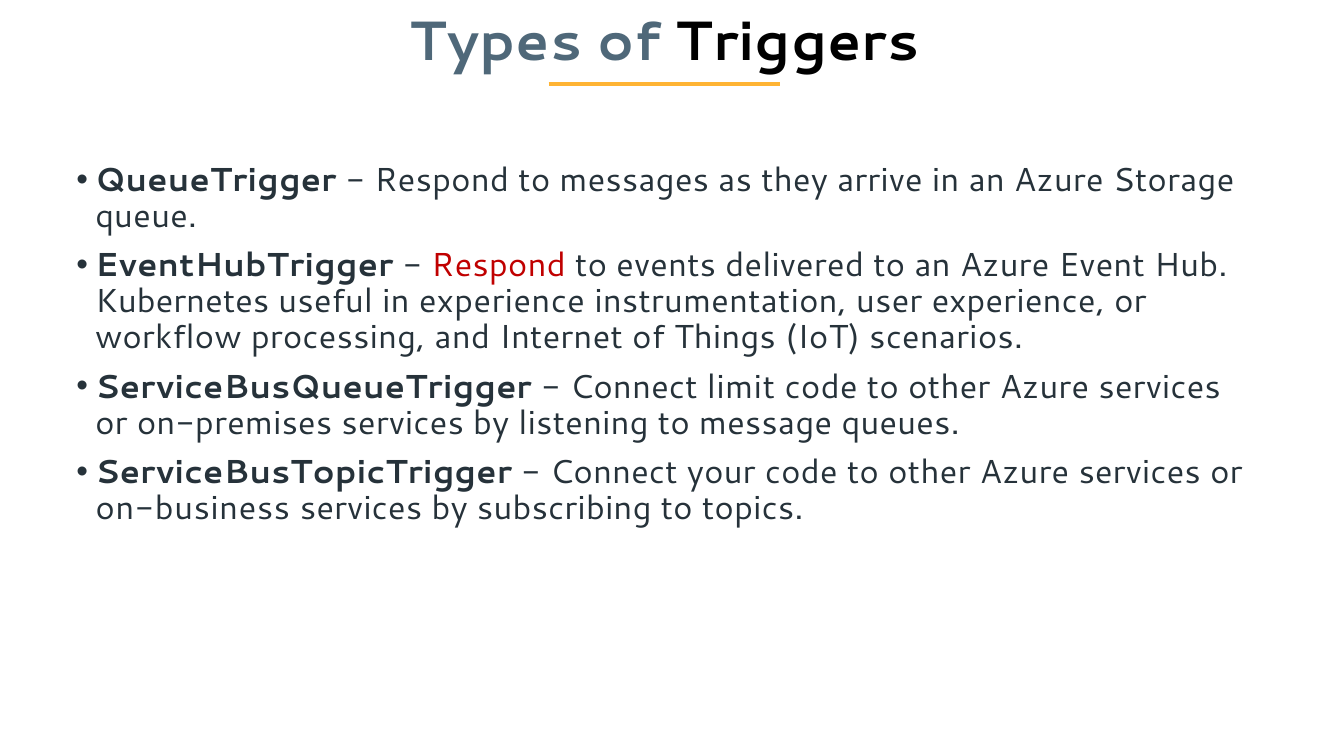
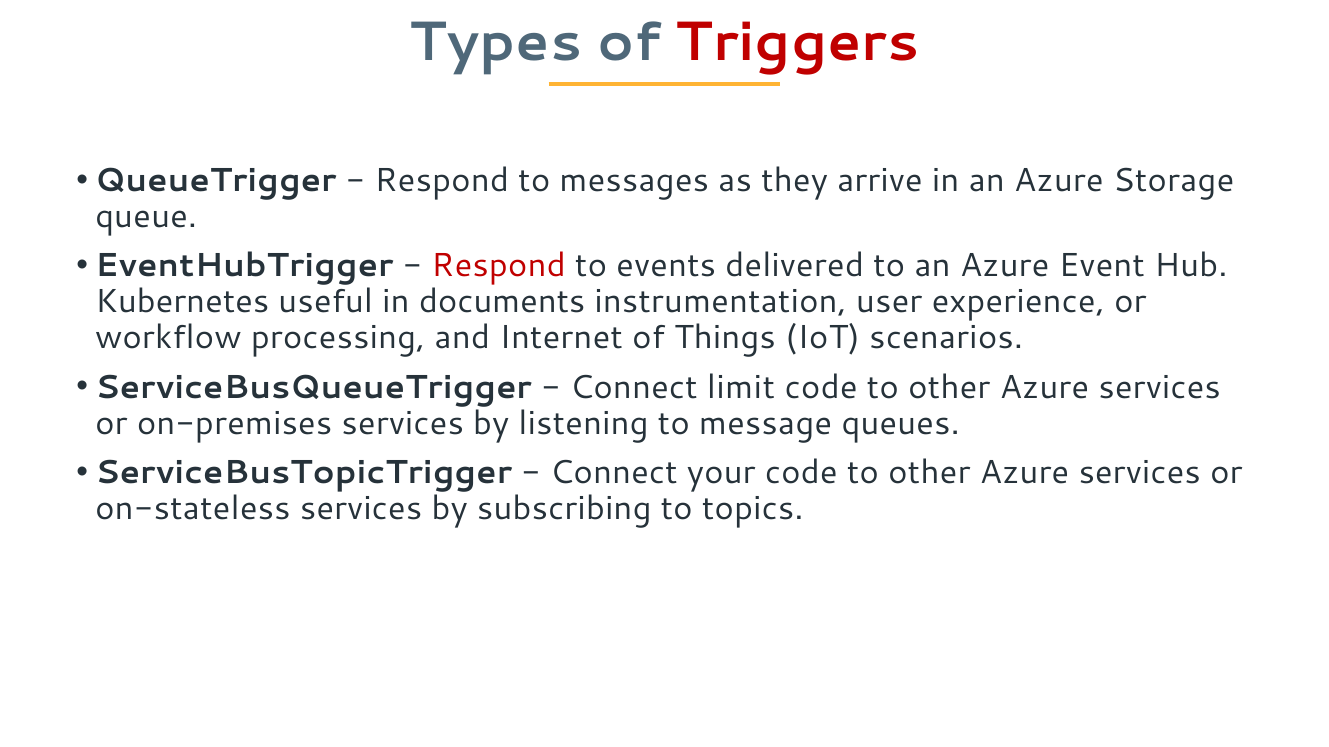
Triggers colour: black -> red
in experience: experience -> documents
on-business: on-business -> on-stateless
